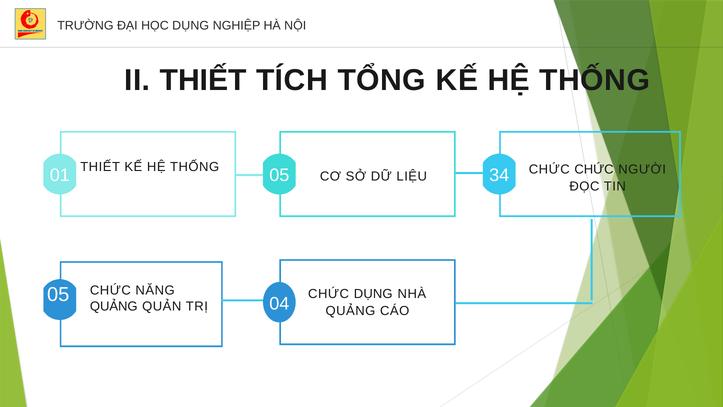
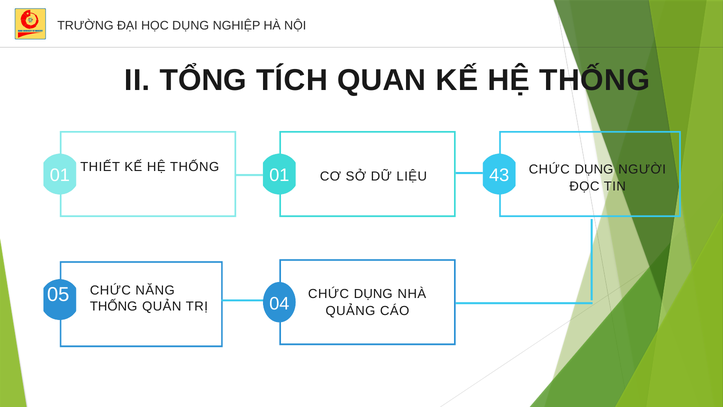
II THIẾT: THIẾT -> TỔNG
TỔNG: TỔNG -> QUAN
05 at (279, 175): 05 -> 01
34: 34 -> 43
CHỨC at (594, 169): CHỨC -> DỤNG
QUẢNG at (114, 306): QUẢNG -> THỐNG
